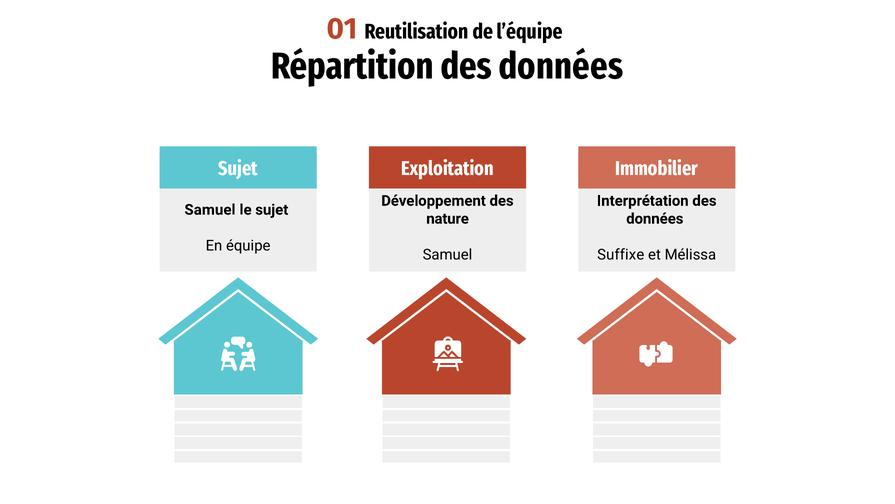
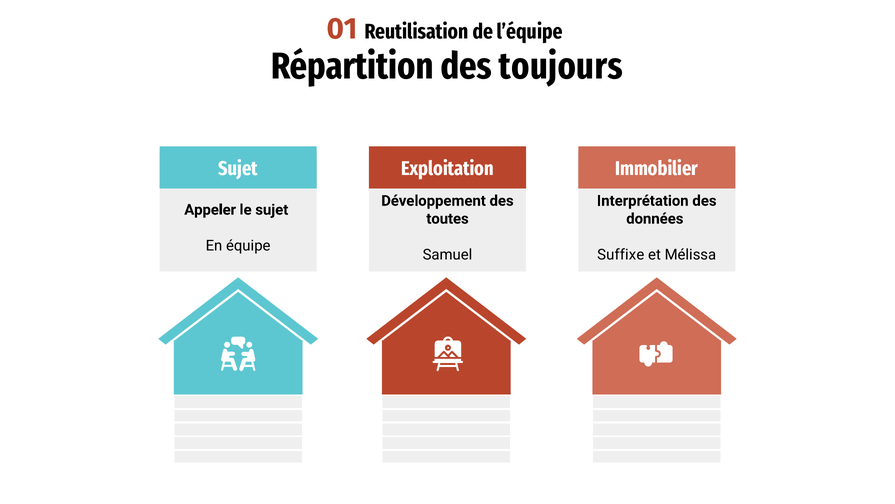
Répartition des données: données -> toujours
Samuel at (210, 210): Samuel -> Appeler
nature: nature -> toutes
